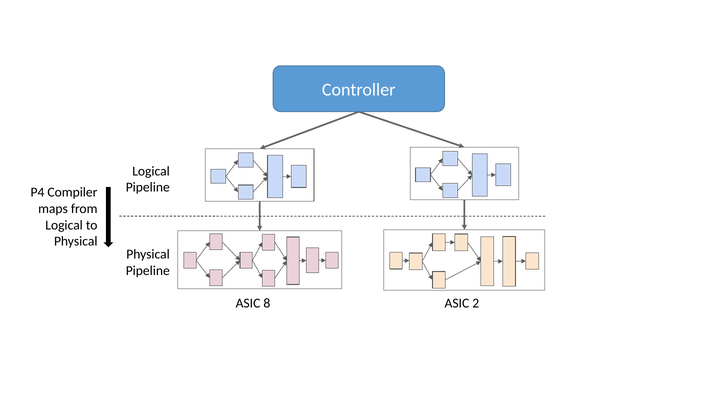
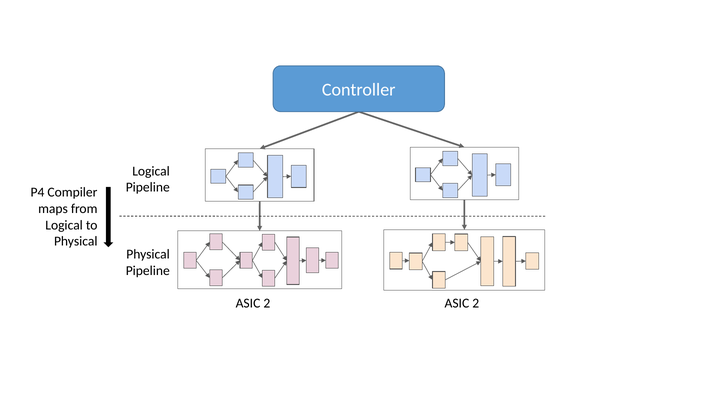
8 at (267, 303): 8 -> 2
